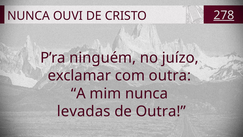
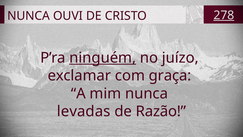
ninguém underline: none -> present
com outra: outra -> graça
de Outra: Outra -> Razão
